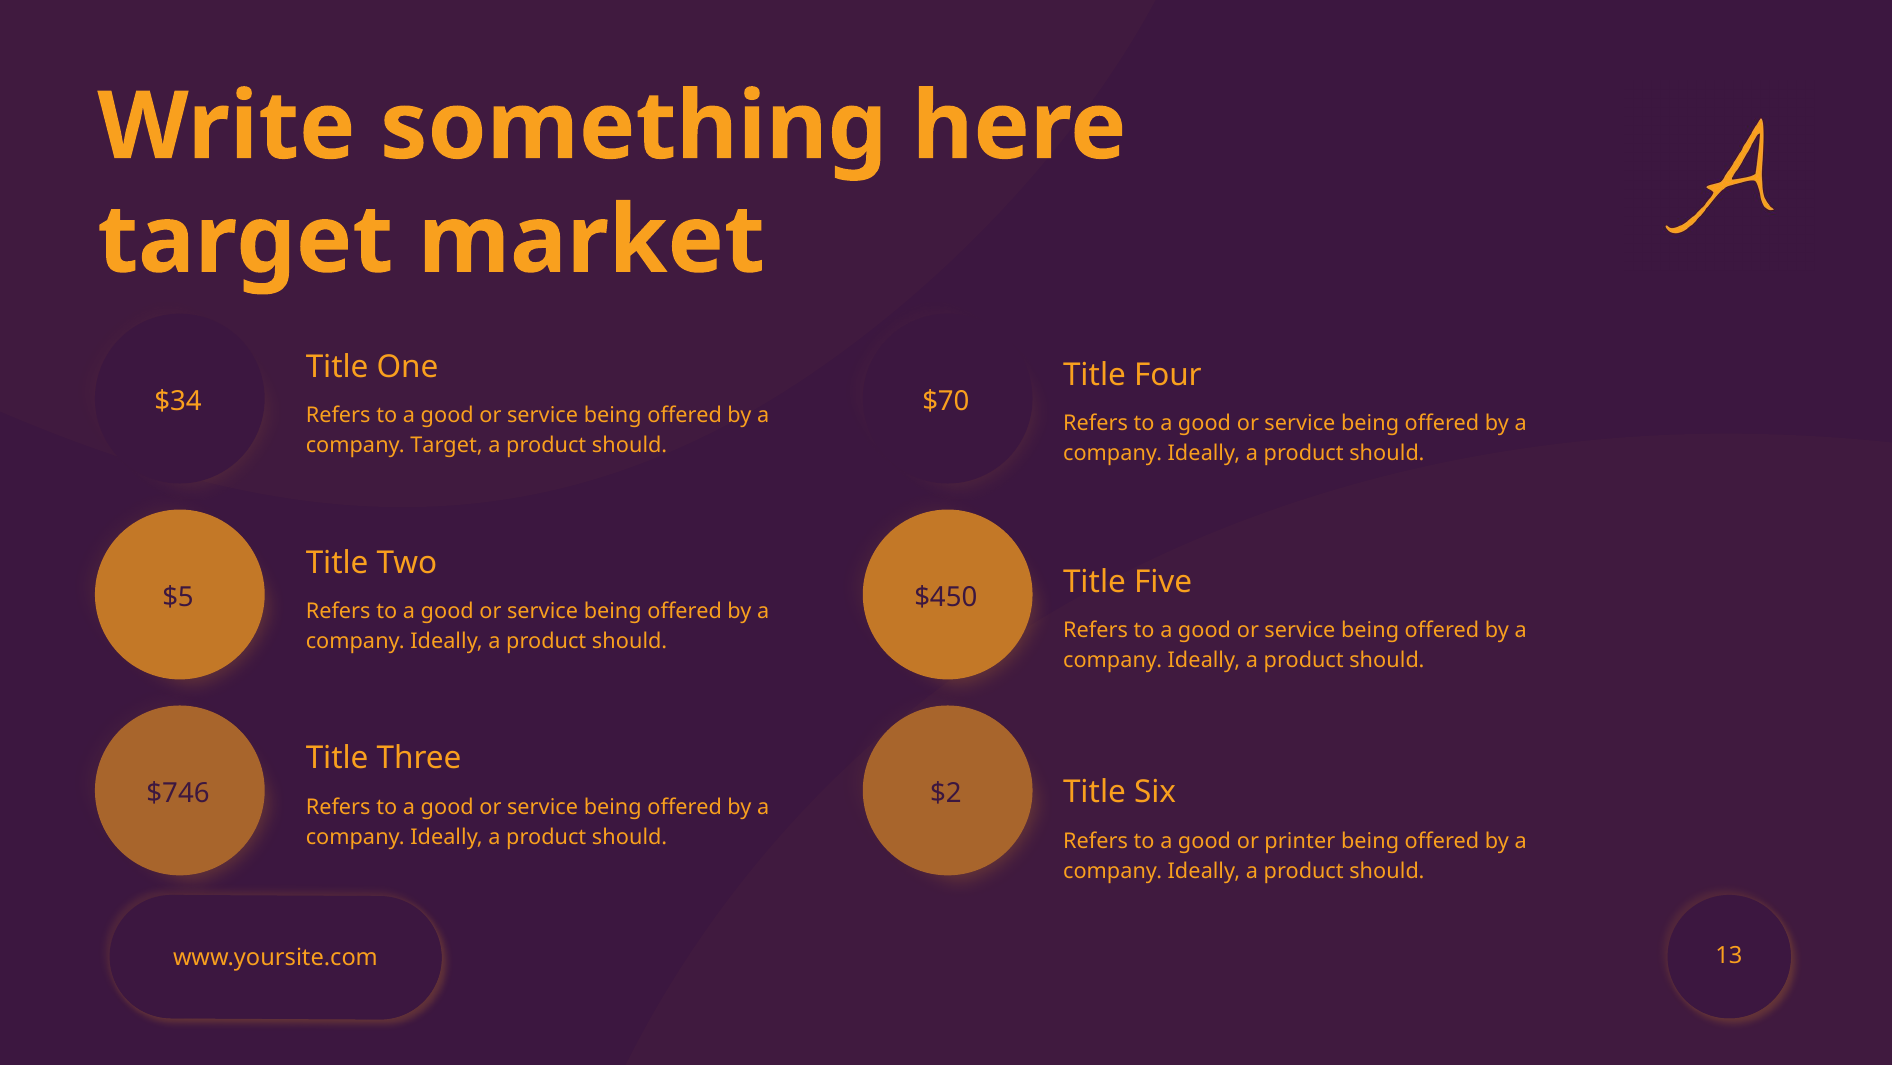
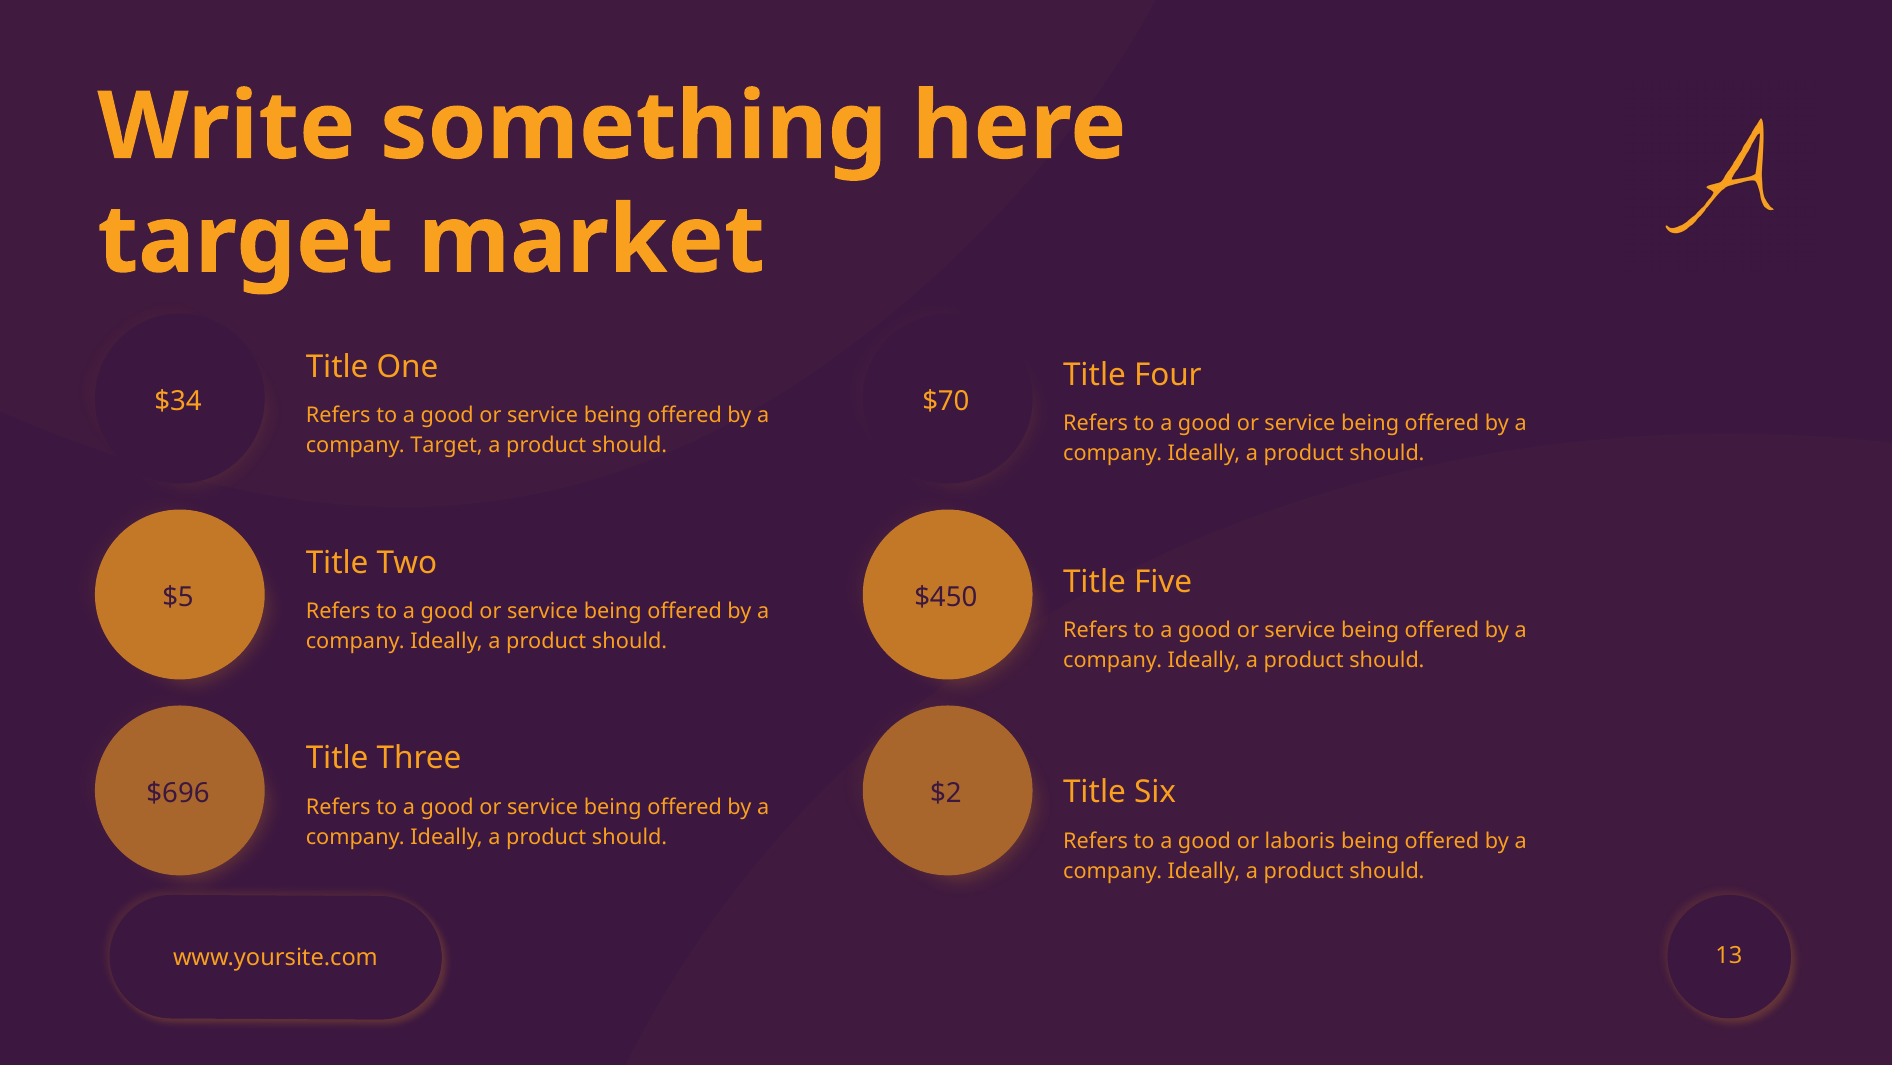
$746: $746 -> $696
printer: printer -> laboris
